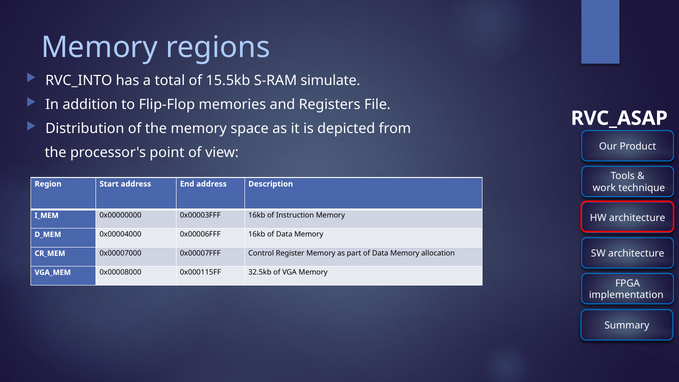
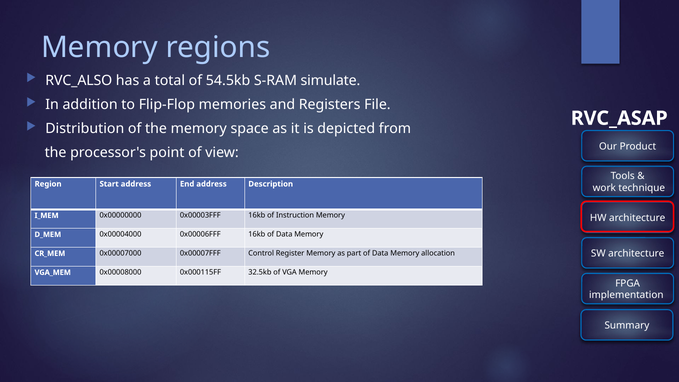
RVC_INTO: RVC_INTO -> RVC_ALSO
15.5kb: 15.5kb -> 54.5kb
